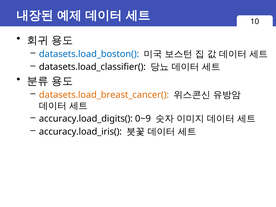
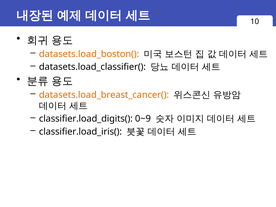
datasets.load_boston( colour: blue -> orange
accuracy.load_digits(: accuracy.load_digits( -> classifier.load_digits(
accuracy.load_iris(: accuracy.load_iris( -> classifier.load_iris(
